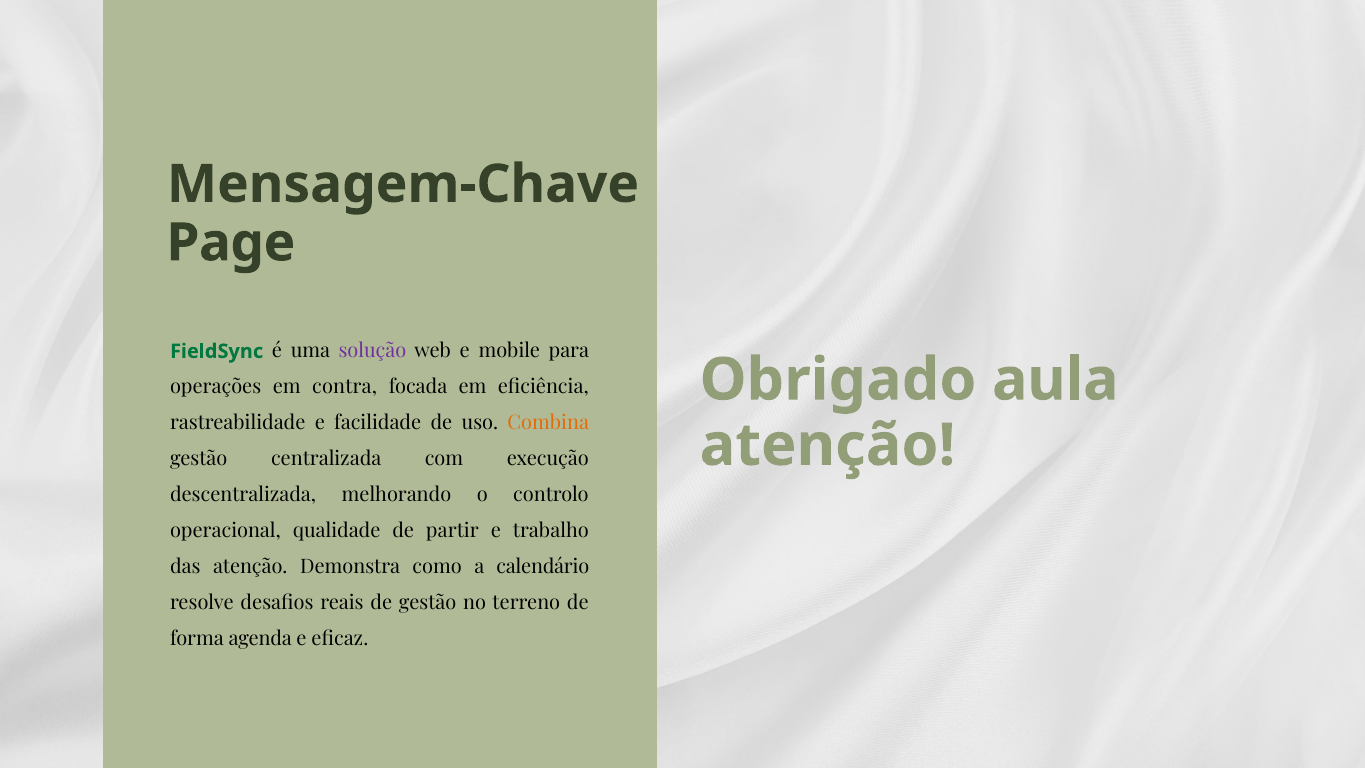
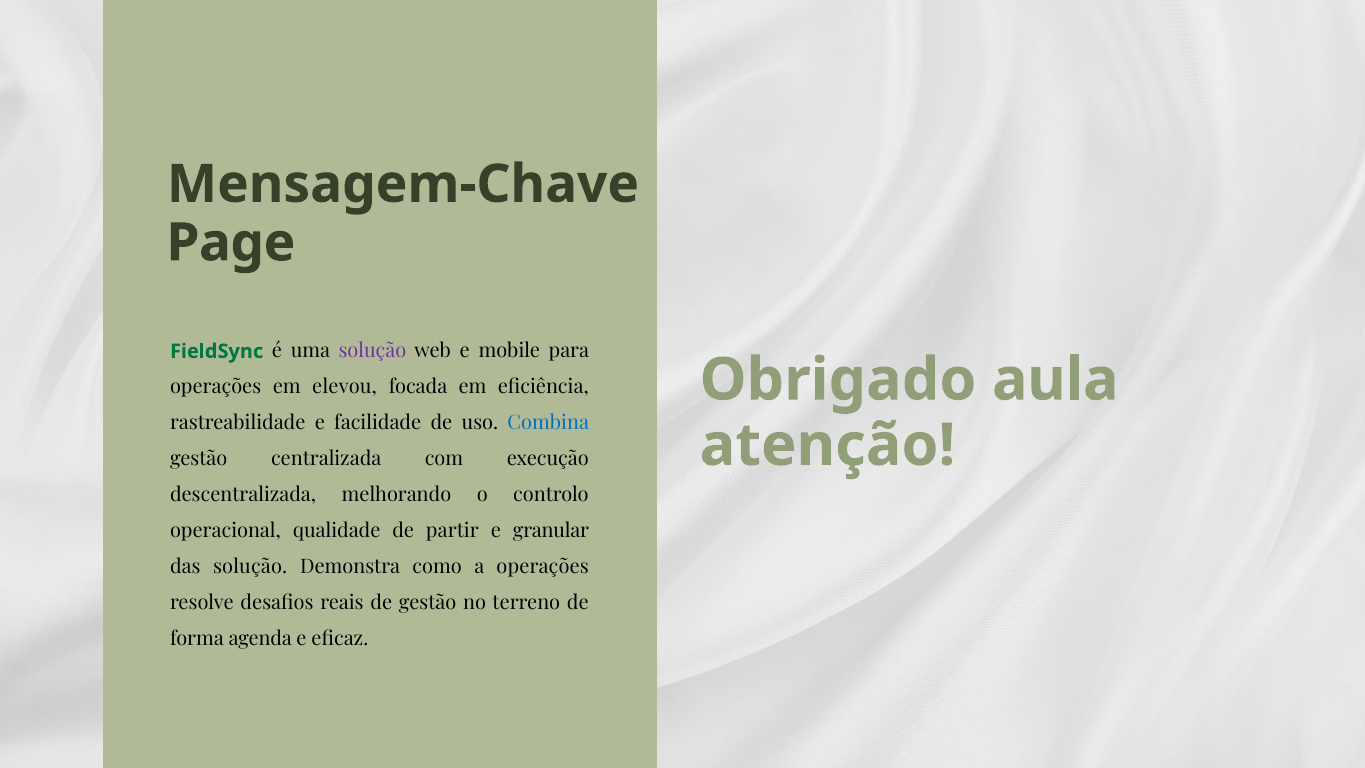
contra: contra -> elevou
Combina colour: orange -> blue
trabalho: trabalho -> granular
das atenção: atenção -> solução
a calendário: calendário -> operações
